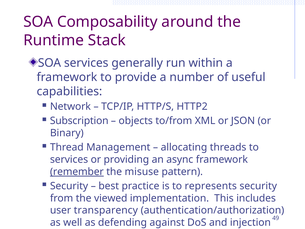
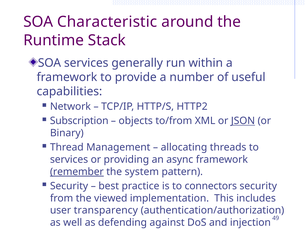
Composability: Composability -> Characteristic
JSON underline: none -> present
misuse: misuse -> system
represents: represents -> connectors
